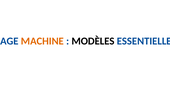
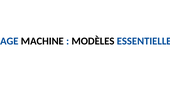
MACHINE colour: orange -> black
